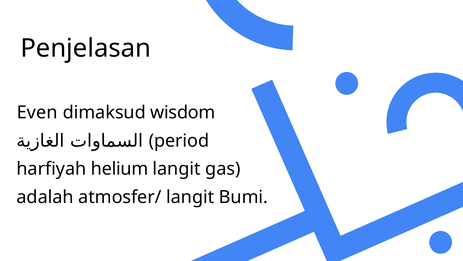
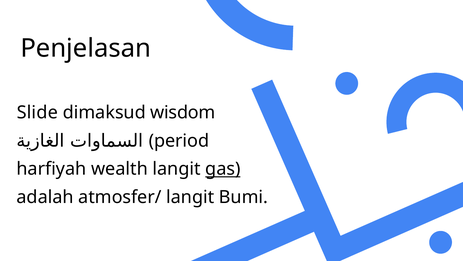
Even: Even -> Slide
helium: helium -> wealth
gas underline: none -> present
